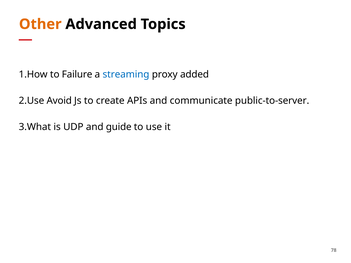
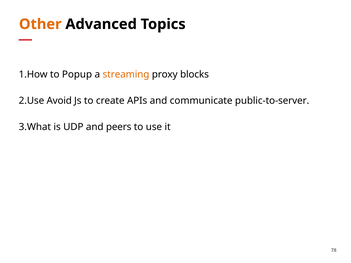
Failure: Failure -> Popup
streaming colour: blue -> orange
added: added -> blocks
guide: guide -> peers
